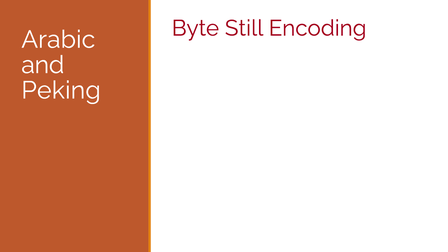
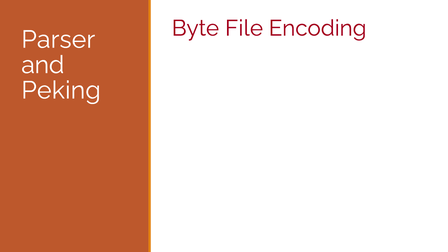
Still: Still -> File
Arabic: Arabic -> Parser
